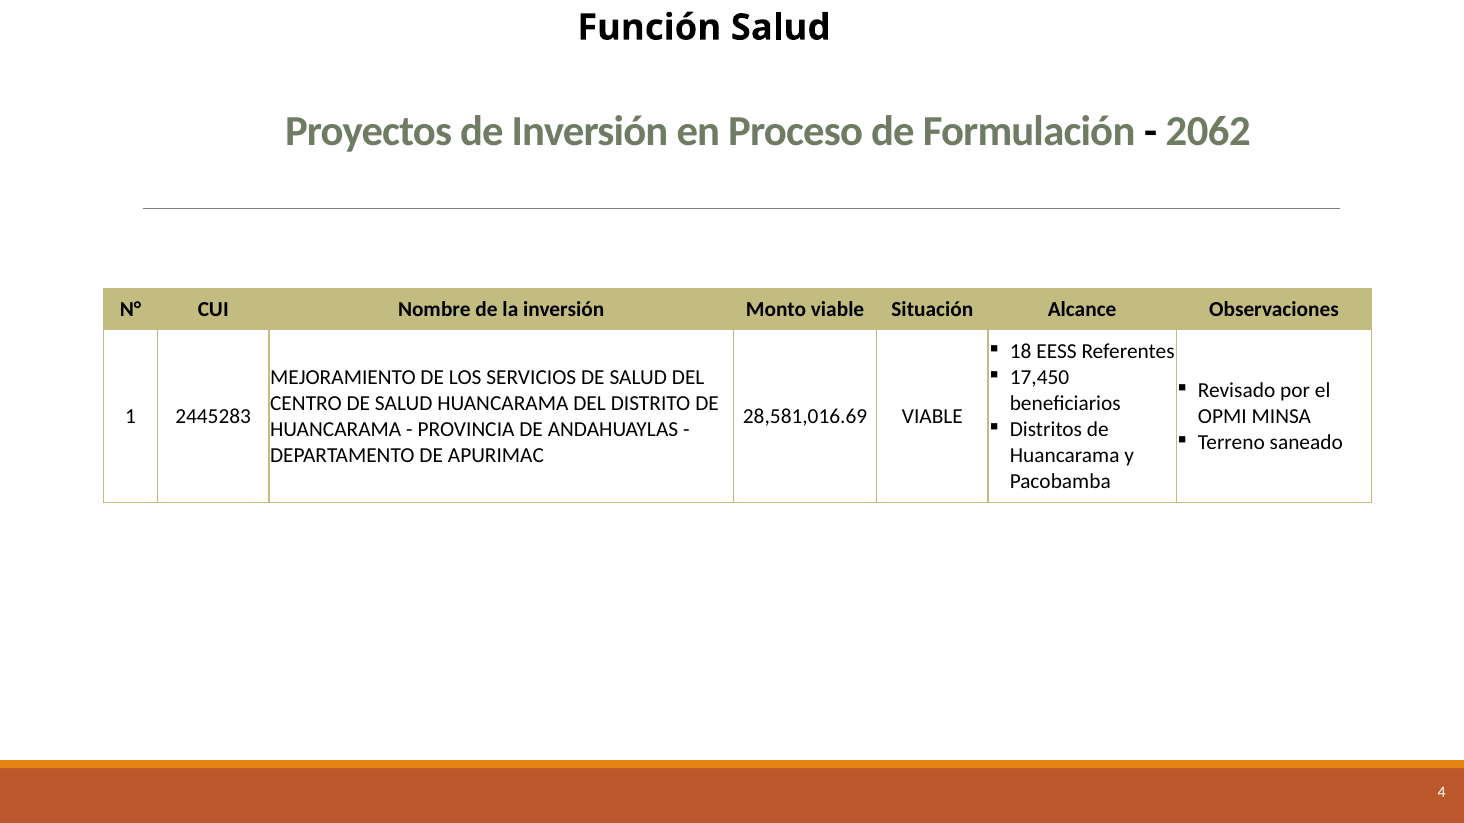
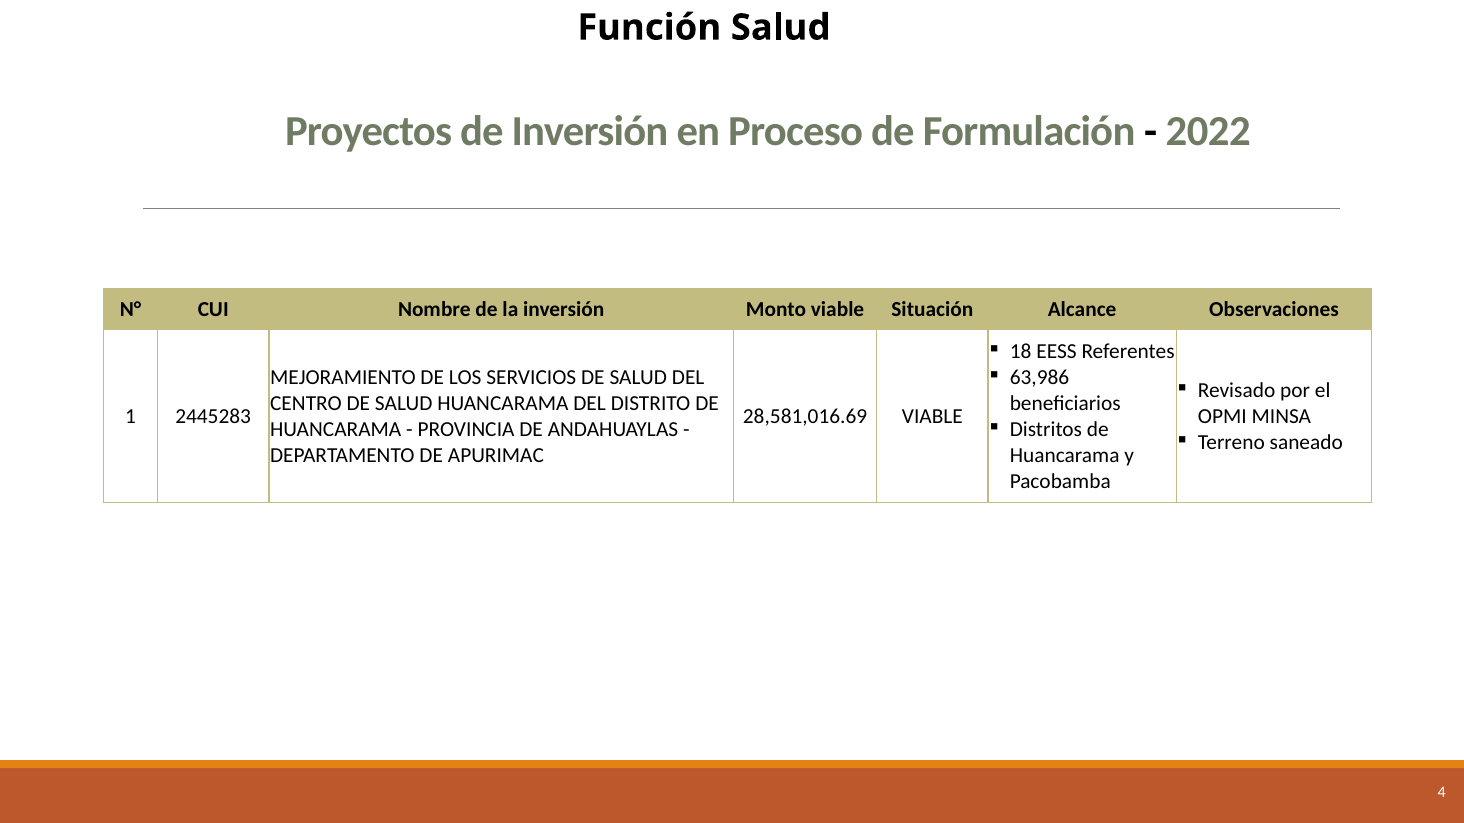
2062: 2062 -> 2022
17,450: 17,450 -> 63,986
